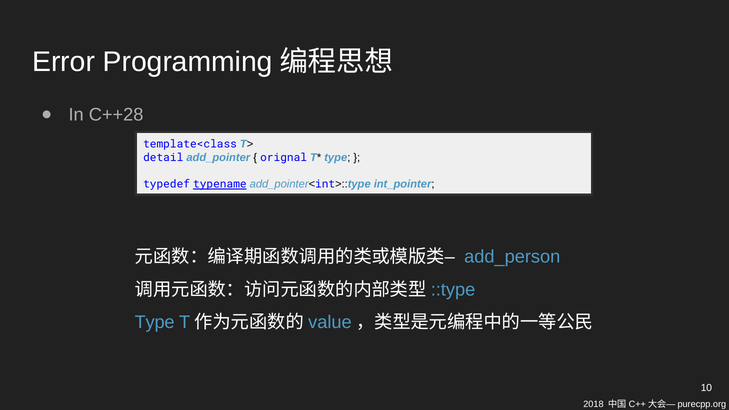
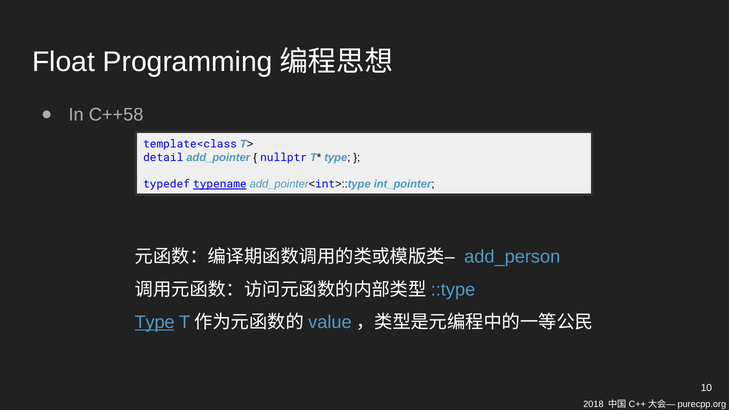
Error: Error -> Float
C++28: C++28 -> C++58
orignal: orignal -> nullptr
Type at (155, 322) underline: none -> present
